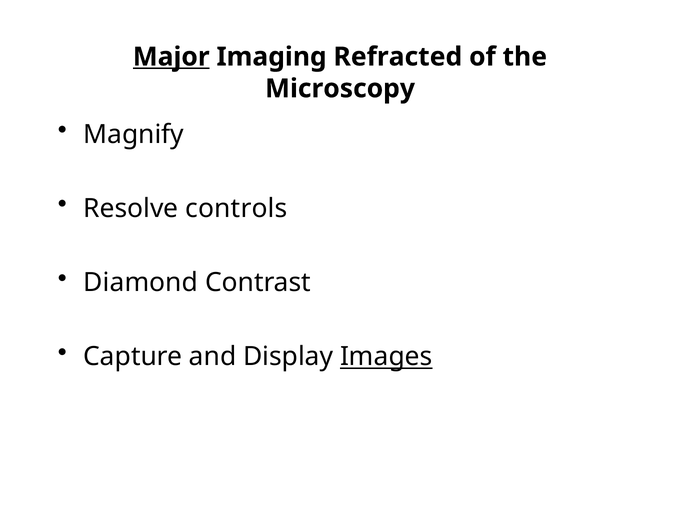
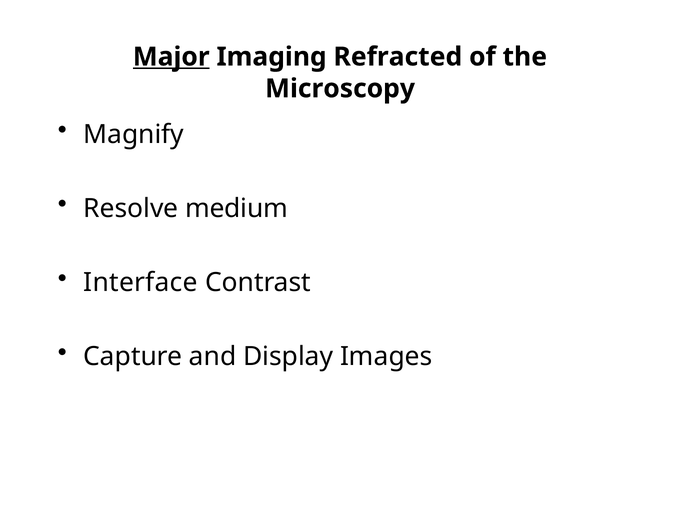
controls: controls -> medium
Diamond: Diamond -> Interface
Images underline: present -> none
